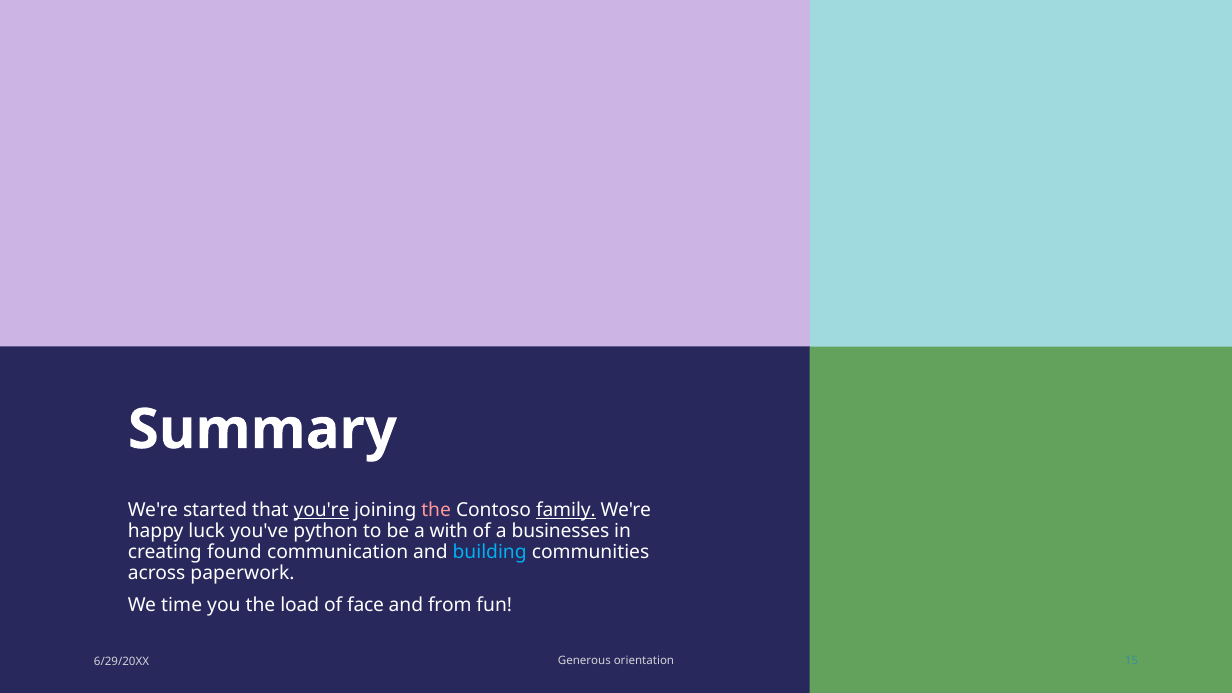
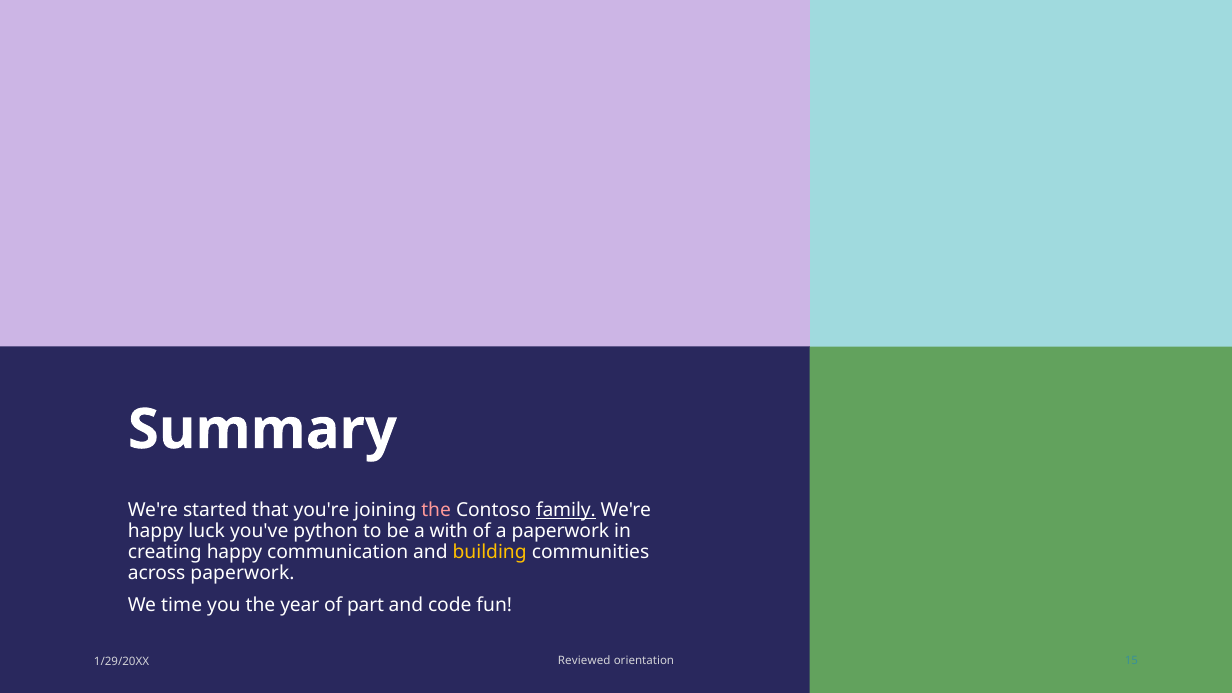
you're underline: present -> none
a businesses: businesses -> paperwork
creating found: found -> happy
building colour: light blue -> yellow
load: load -> year
face: face -> part
from: from -> code
Generous: Generous -> Reviewed
6/29/20XX: 6/29/20XX -> 1/29/20XX
